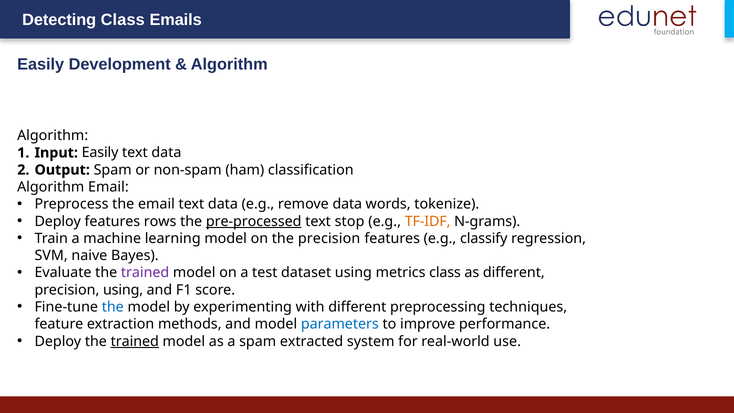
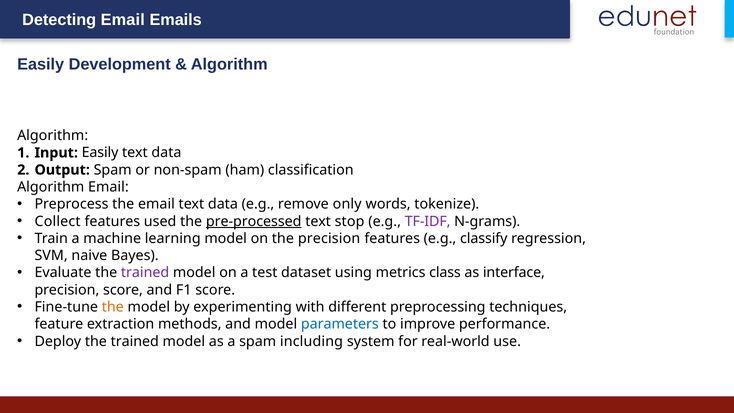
Class at (123, 20): Class -> Email
remove data: data -> only
Deploy at (58, 221): Deploy -> Collect
rows: rows -> used
TF-IDF colour: orange -> purple
as different: different -> interface
precision using: using -> score
the at (113, 307) colour: blue -> orange
trained at (135, 341) underline: present -> none
extracted: extracted -> including
